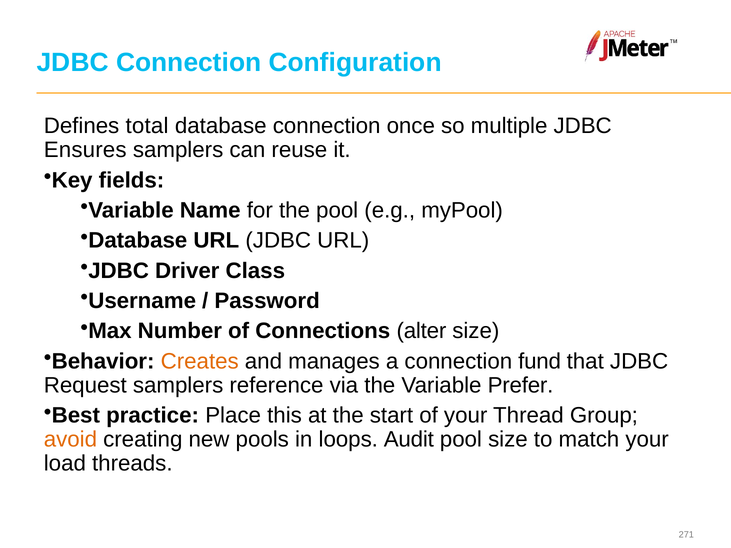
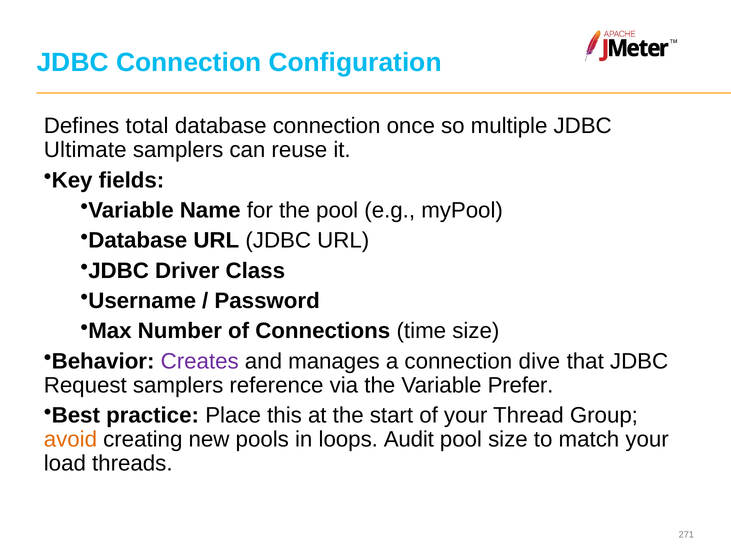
Ensures: Ensures -> Ultimate
alter: alter -> time
Creates colour: orange -> purple
fund: fund -> dive
